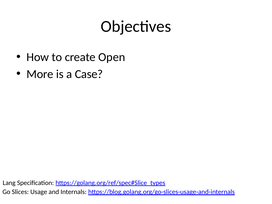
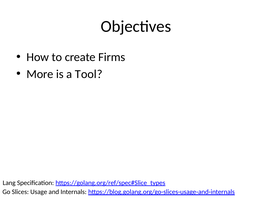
Open: Open -> Firms
Case: Case -> Tool
